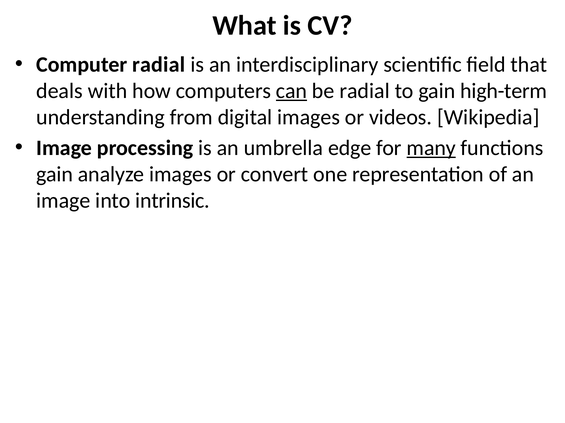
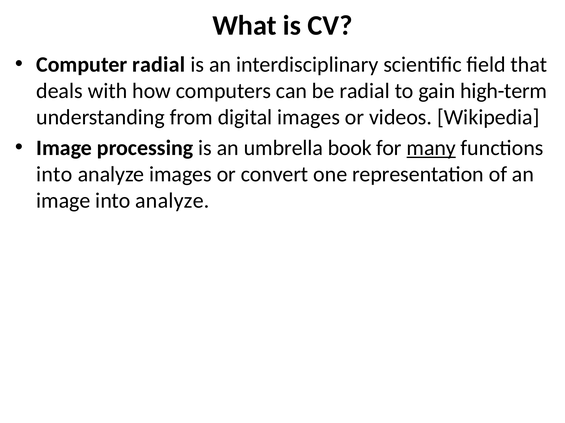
can underline: present -> none
edge: edge -> book
gain at (55, 175): gain -> into
image into intrinsic: intrinsic -> analyze
